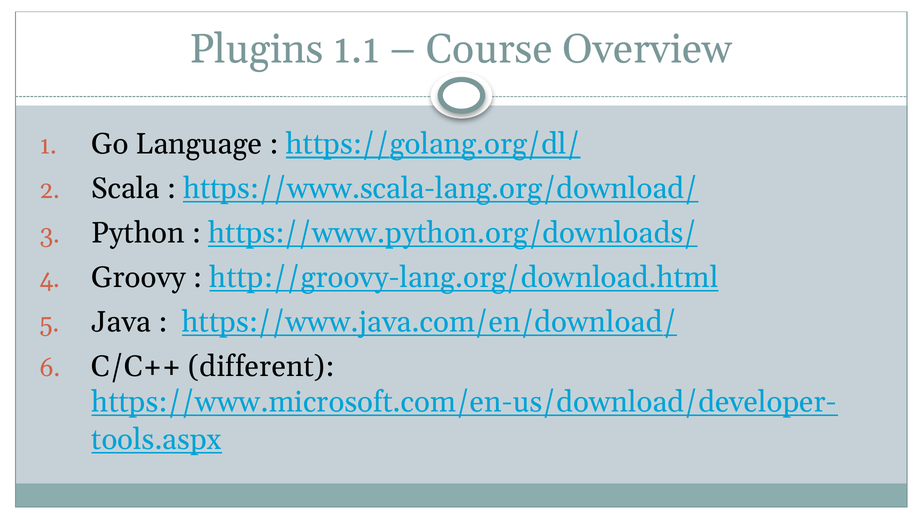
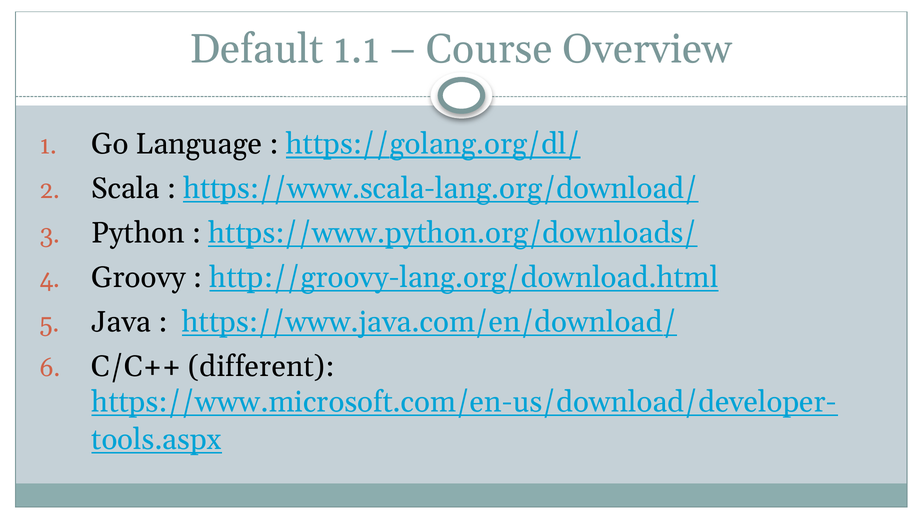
Plugins: Plugins -> Default
